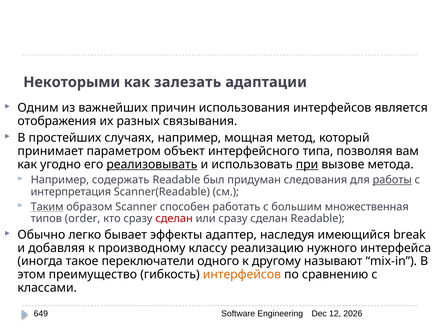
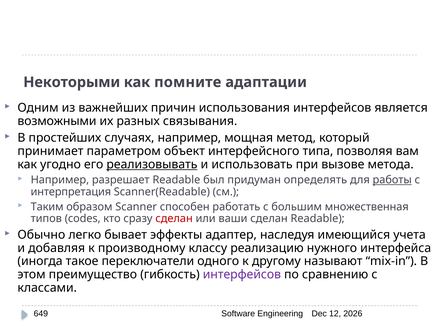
залезать: залезать -> помните
отображения: отображения -> возможными
при underline: present -> none
содержать: содержать -> разрешает
следования: следования -> определять
Таким underline: present -> none
order: order -> codes
или сразу: сразу -> ваши
break: break -> учета
интерфейсов at (242, 274) colour: orange -> purple
